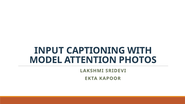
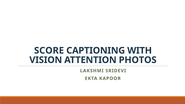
INPUT: INPUT -> SCORE
MODEL: MODEL -> VISION
